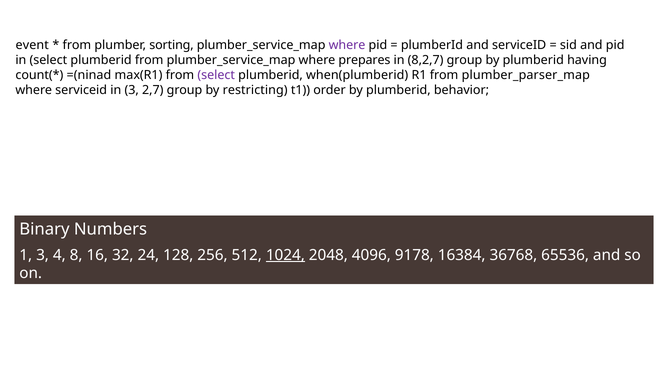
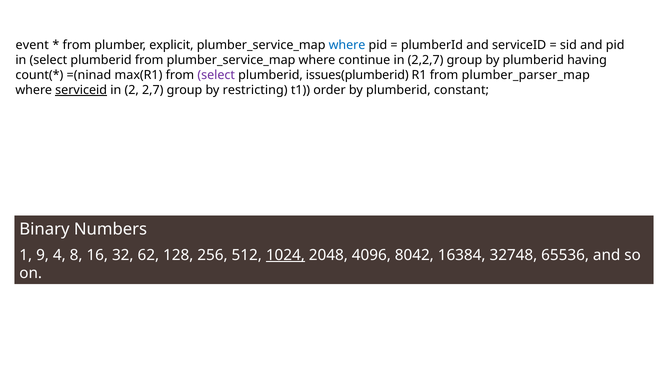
sorting: sorting -> explicit
where at (347, 45) colour: purple -> blue
prepares: prepares -> continue
8,2,7: 8,2,7 -> 2,2,7
when(plumberid: when(plumberid -> issues(plumberid
serviceid at (81, 90) underline: none -> present
in 3: 3 -> 2
behavior: behavior -> constant
1 3: 3 -> 9
24: 24 -> 62
9178: 9178 -> 8042
36768: 36768 -> 32748
